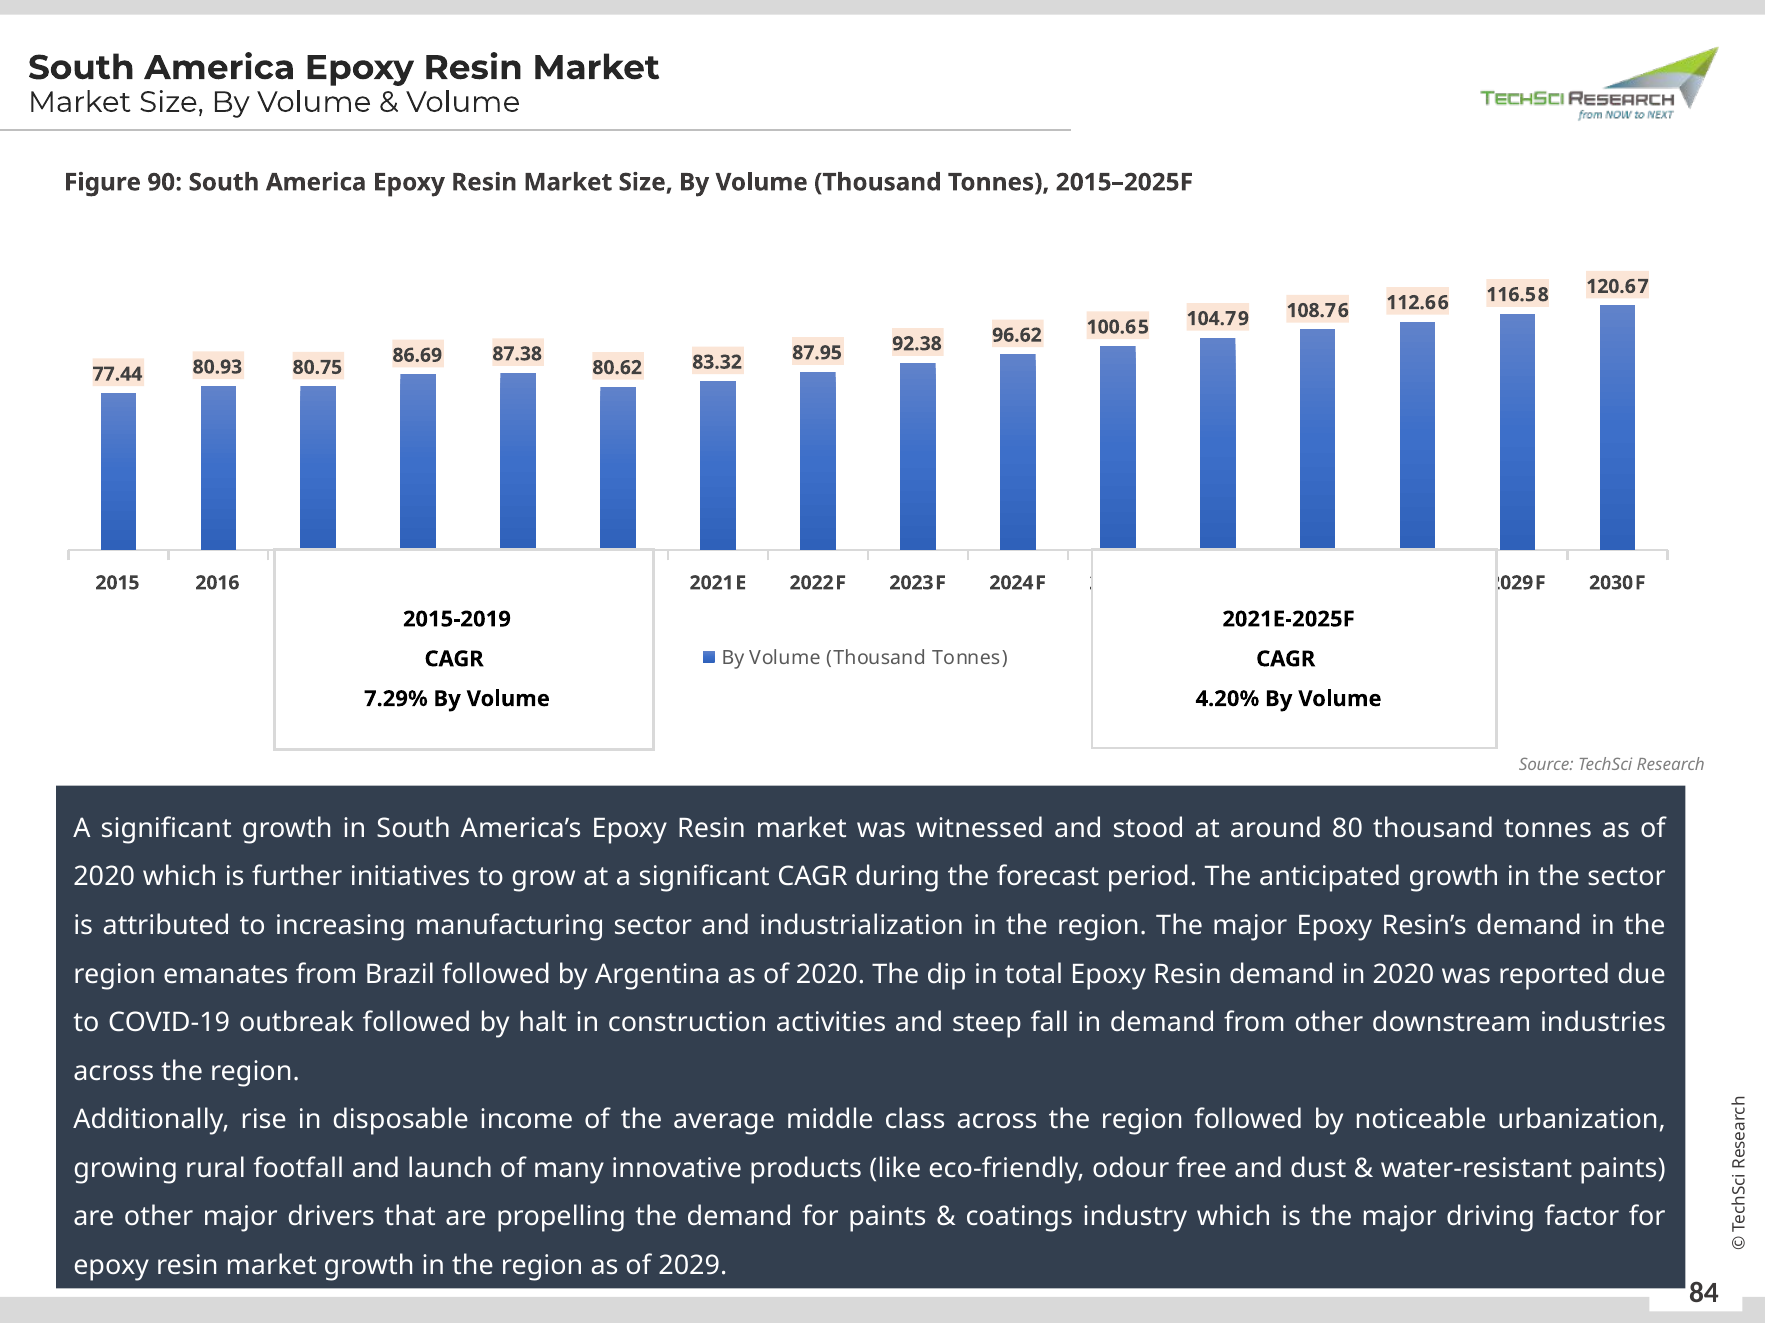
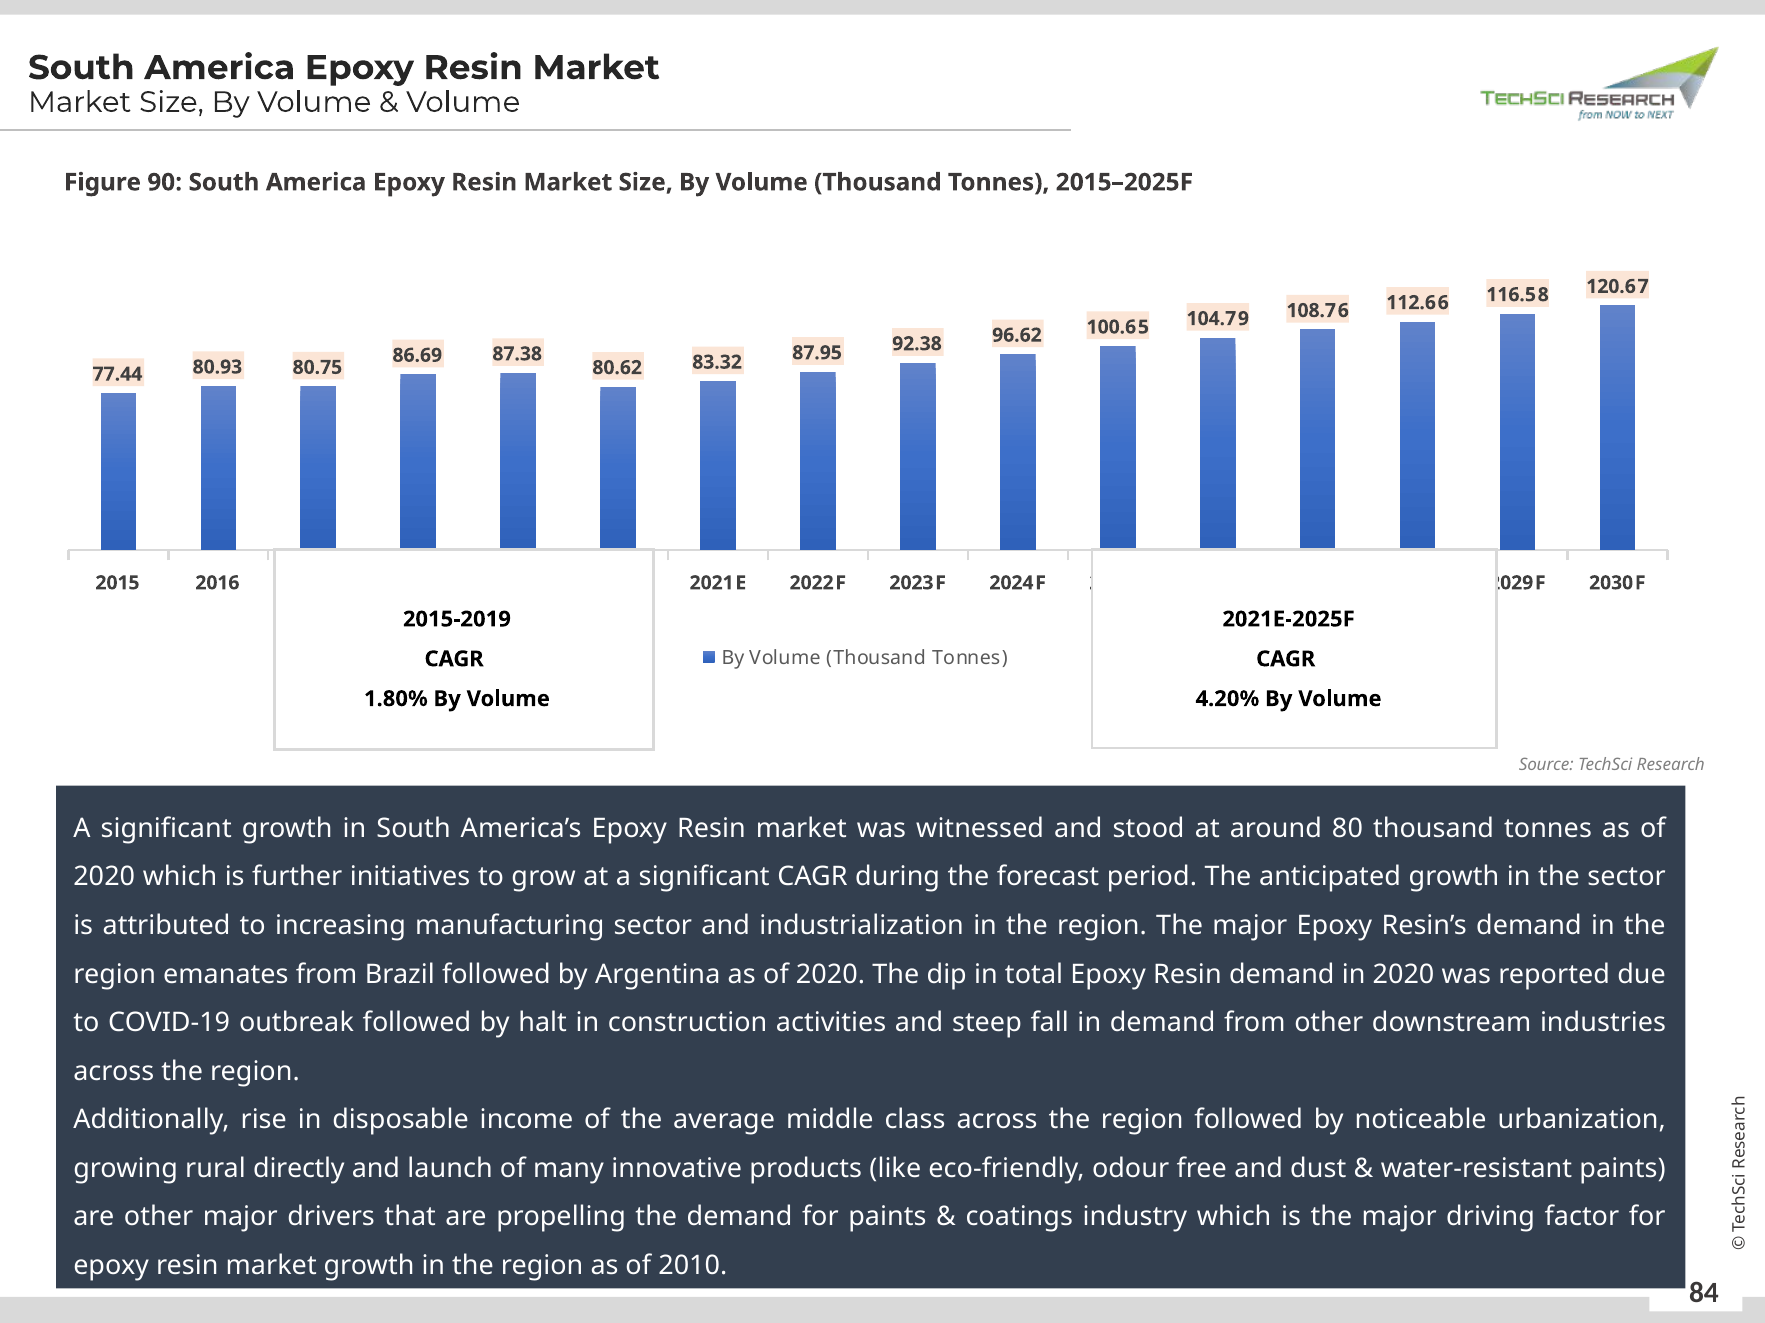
7.29%: 7.29% -> 1.80%
footfall: footfall -> directly
2029: 2029 -> 2010
